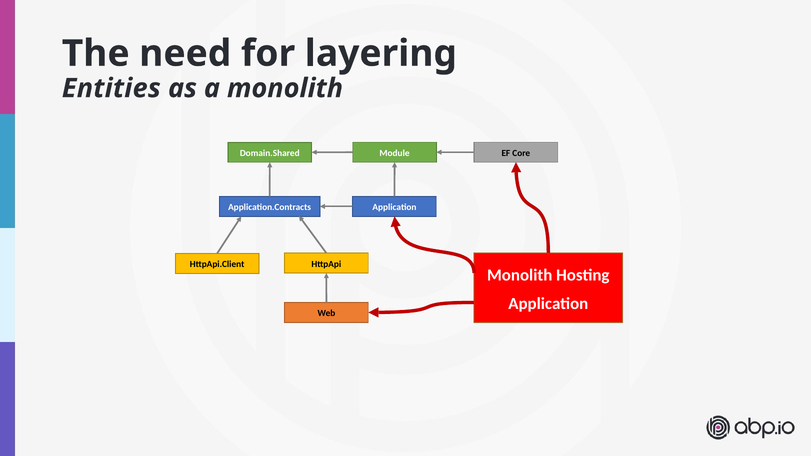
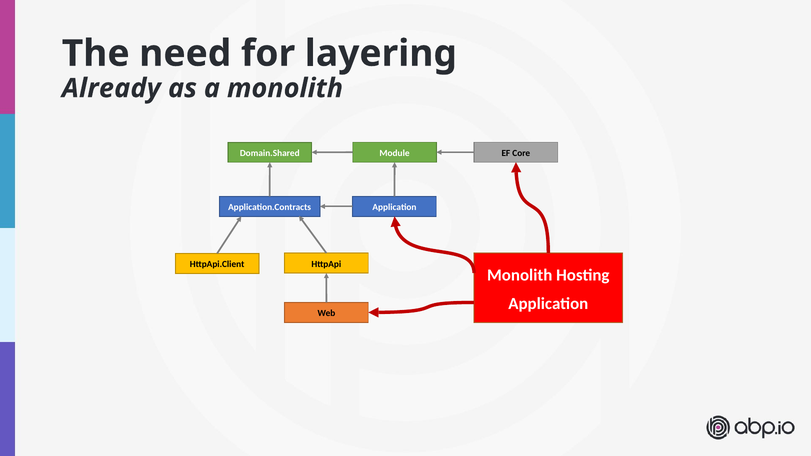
Entities: Entities -> Already
